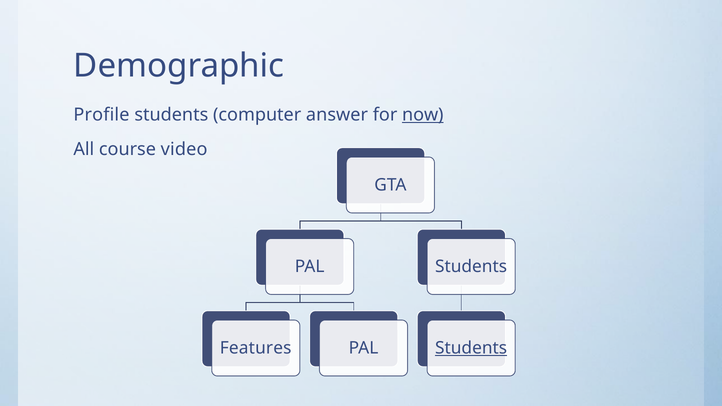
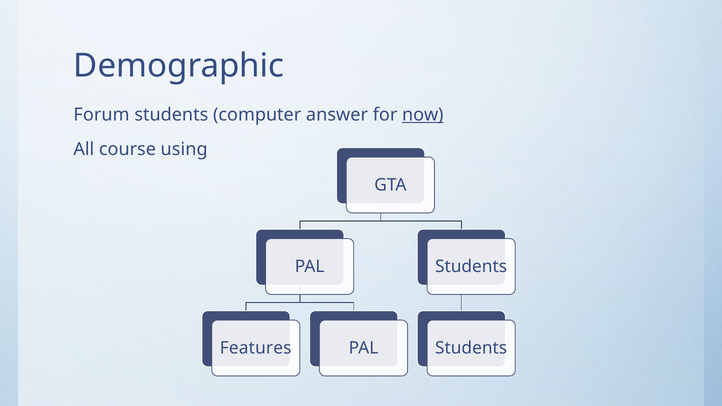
Profile: Profile -> Forum
video: video -> using
Students at (471, 348) underline: present -> none
